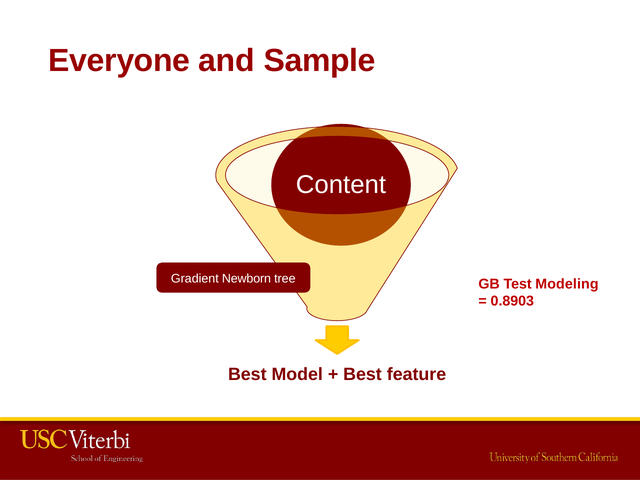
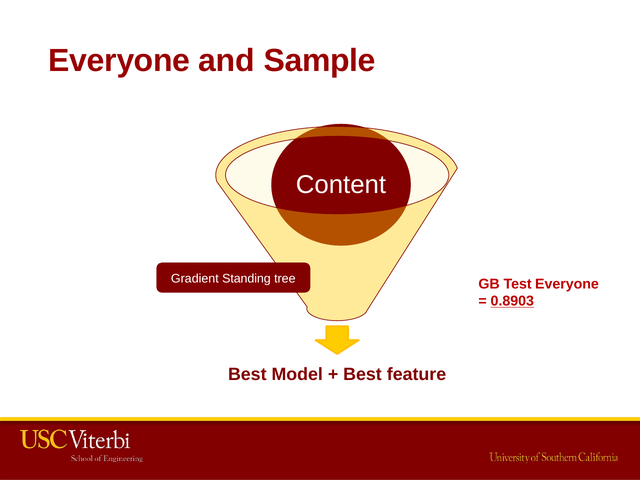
Newborn: Newborn -> Standing
Test Modeling: Modeling -> Everyone
0.8903 underline: none -> present
